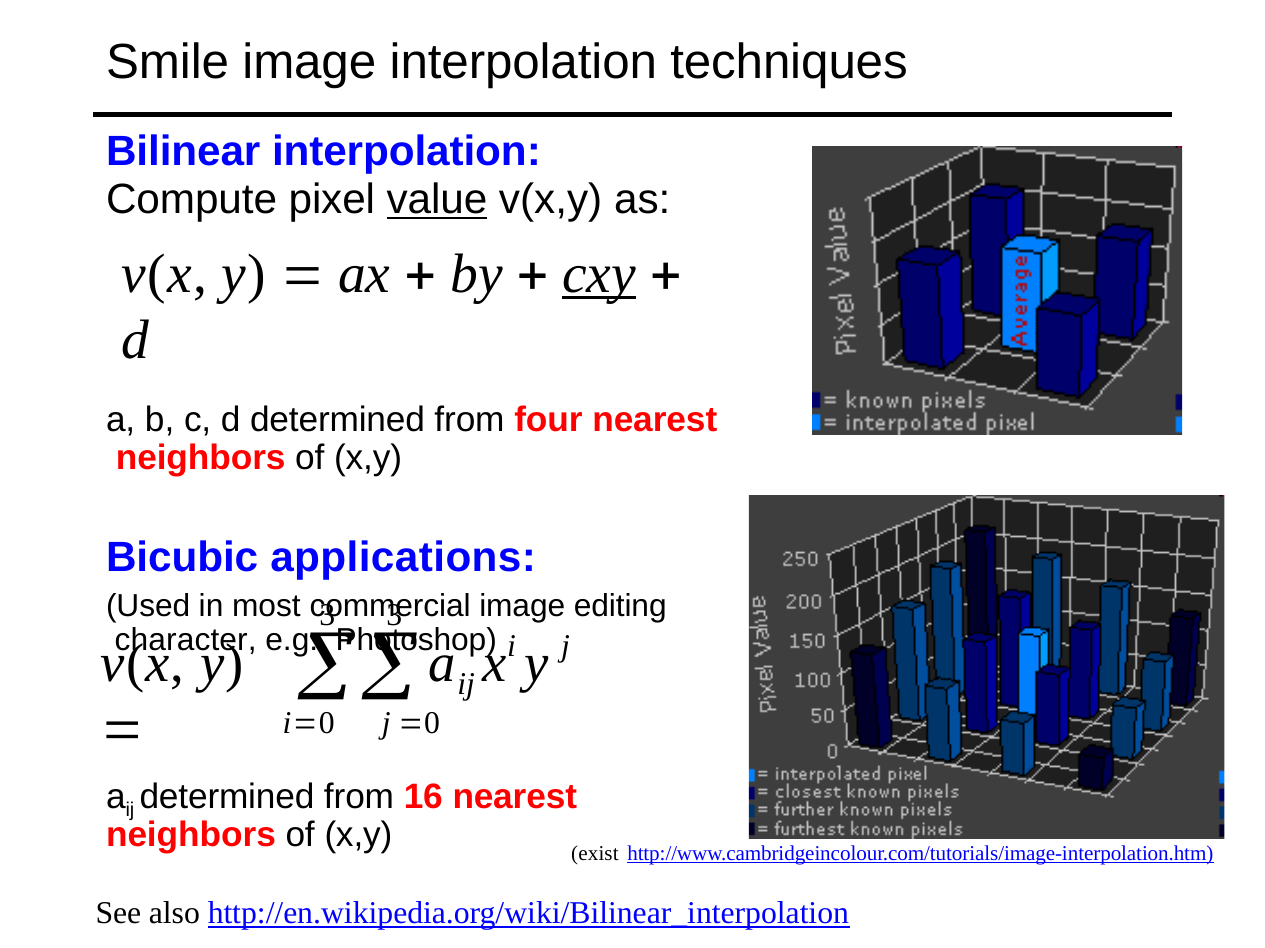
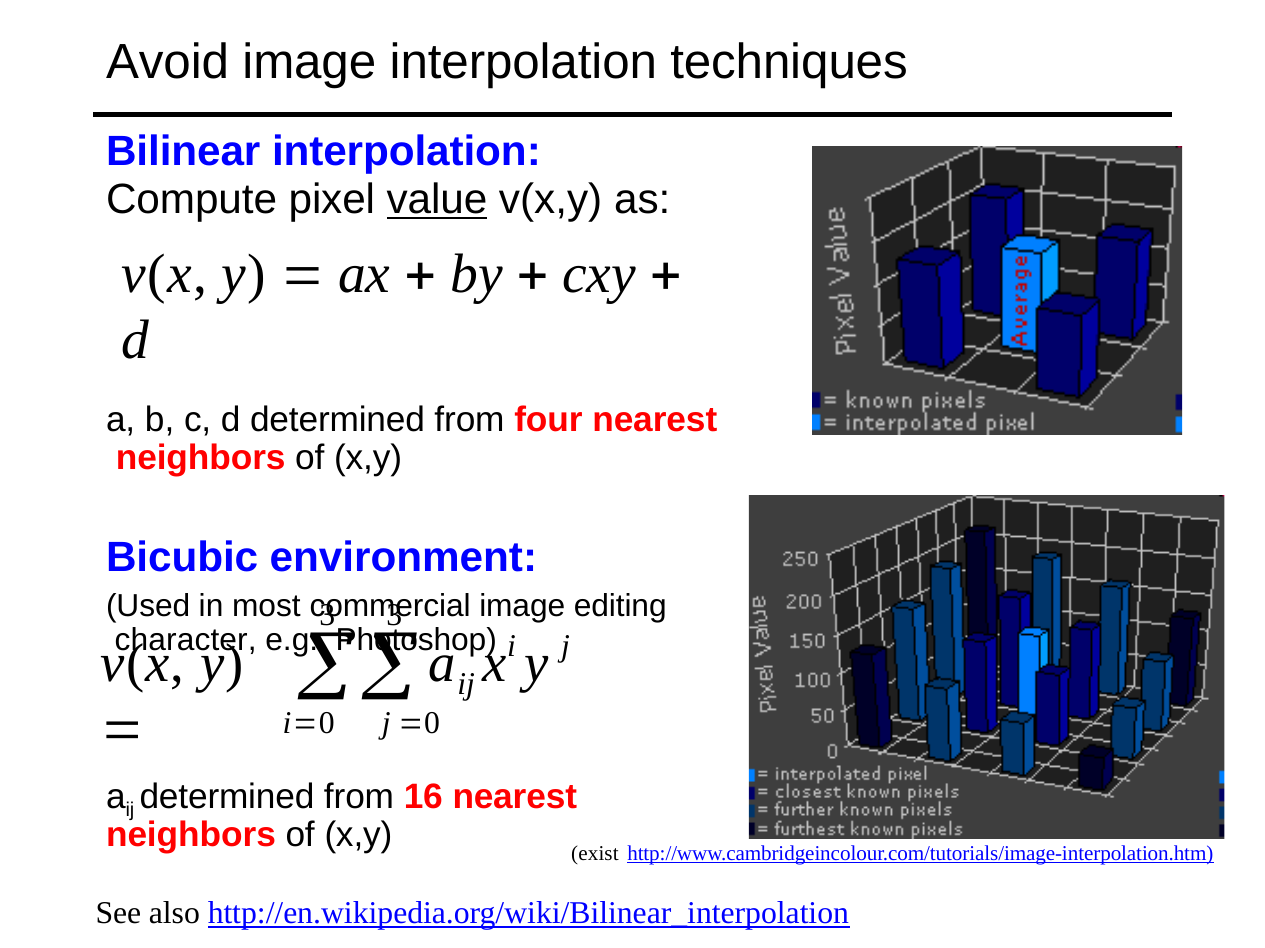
Smile: Smile -> Avoid
cxy underline: present -> none
applications: applications -> environment
